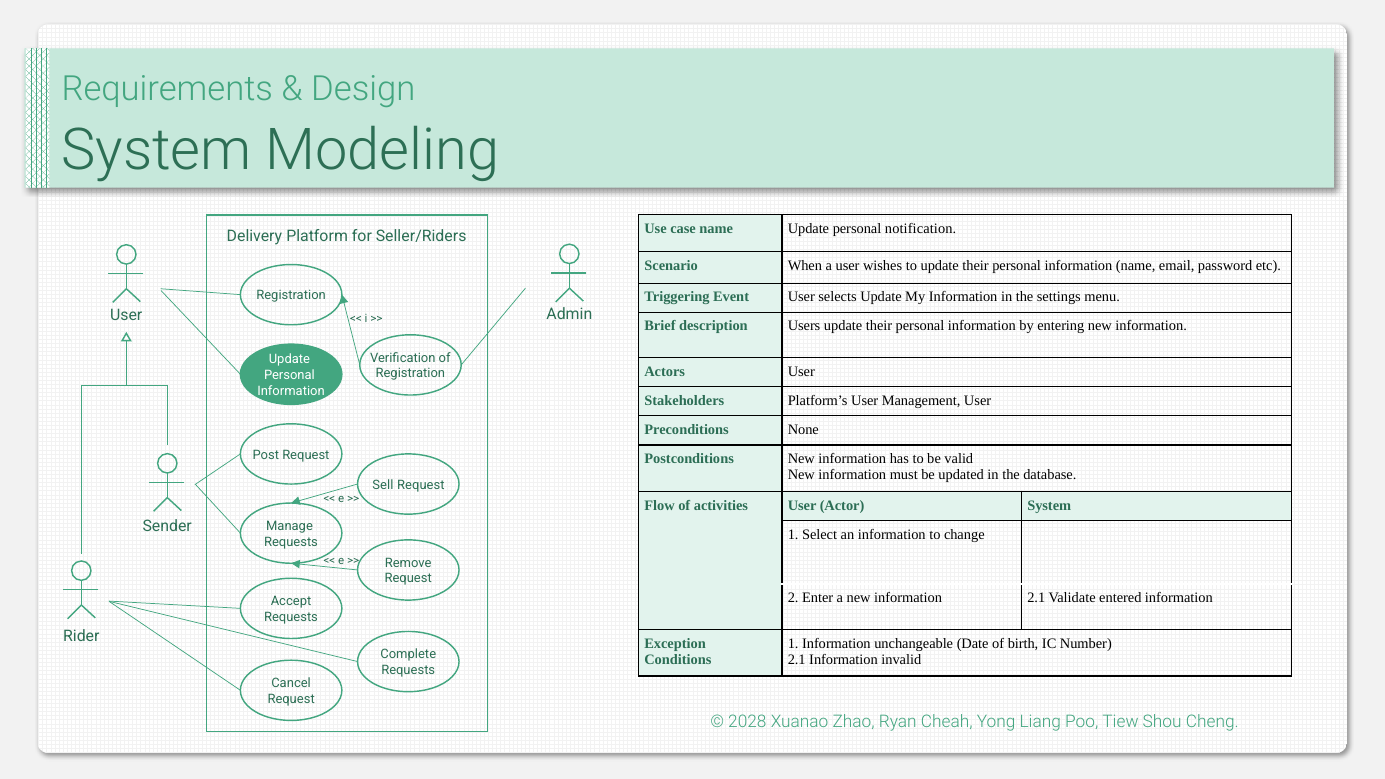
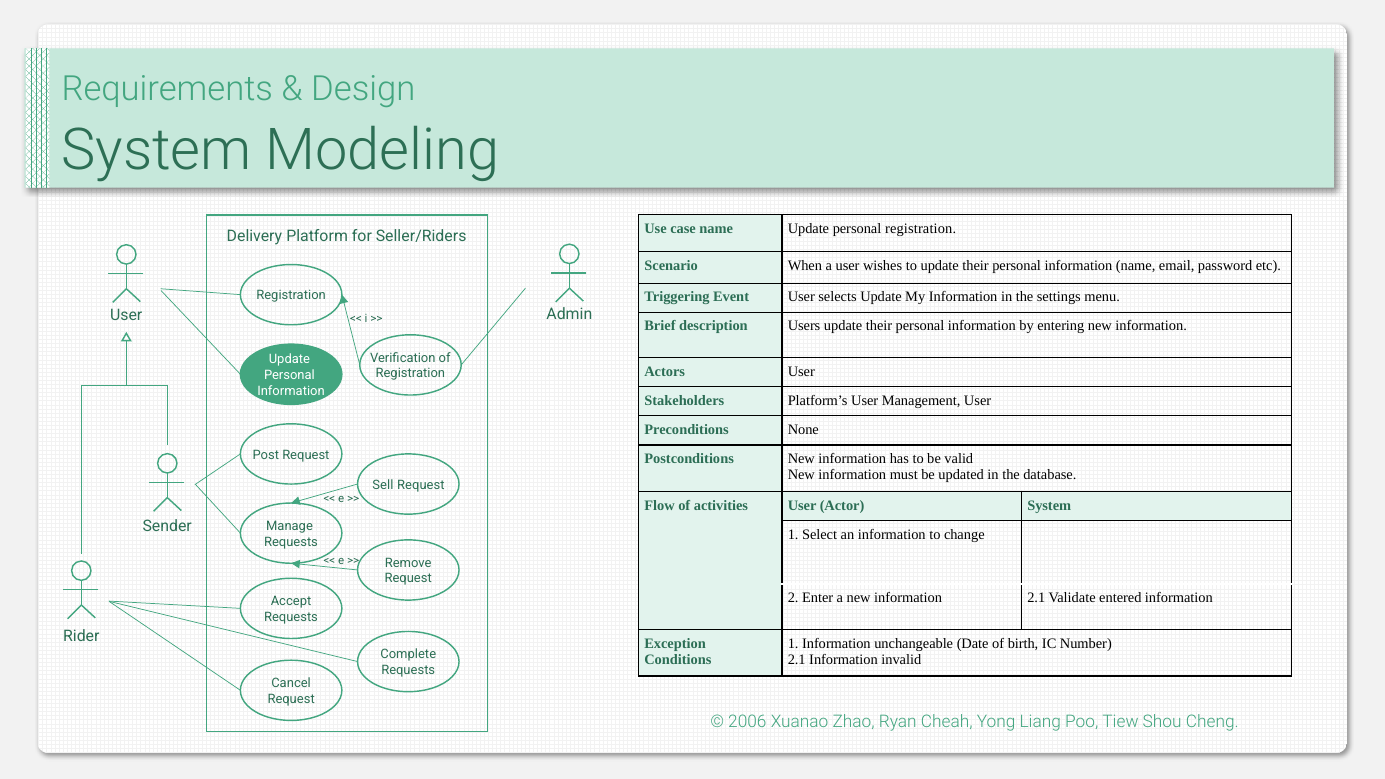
personal notification: notification -> registration
2028: 2028 -> 2006
